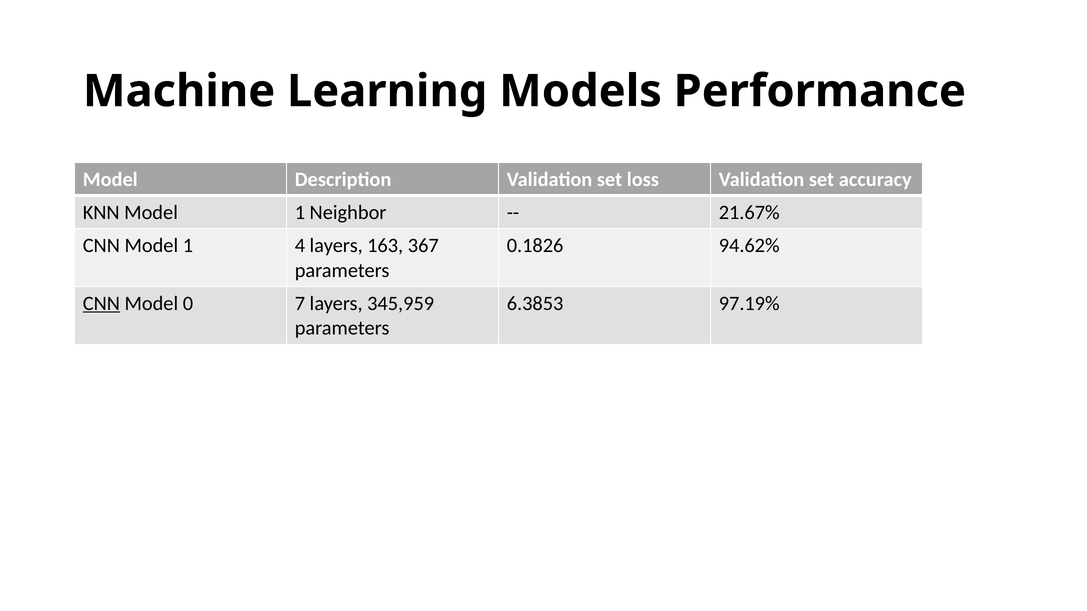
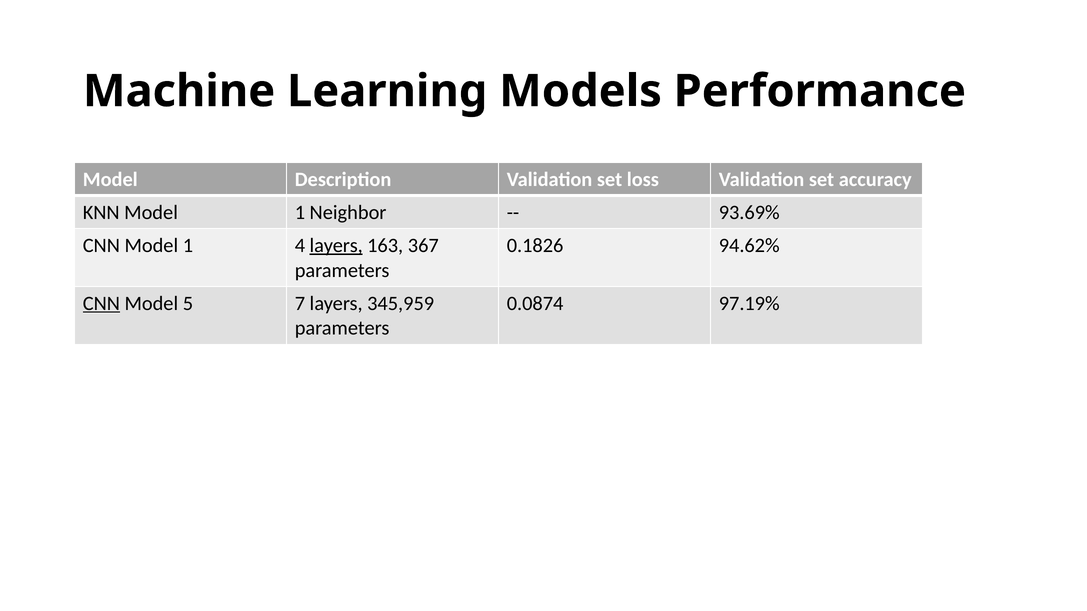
21.67%: 21.67% -> 93.69%
layers at (336, 246) underline: none -> present
0: 0 -> 5
6.3853: 6.3853 -> 0.0874
